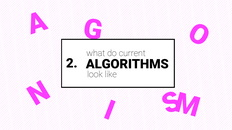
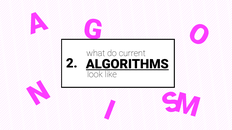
ALGORITHMS underline: none -> present
